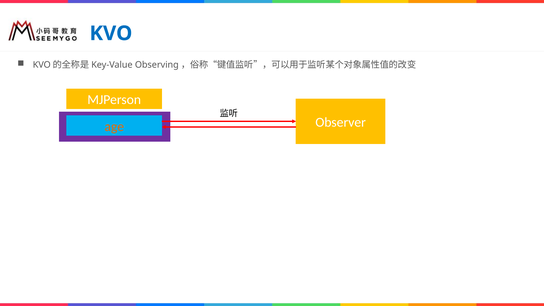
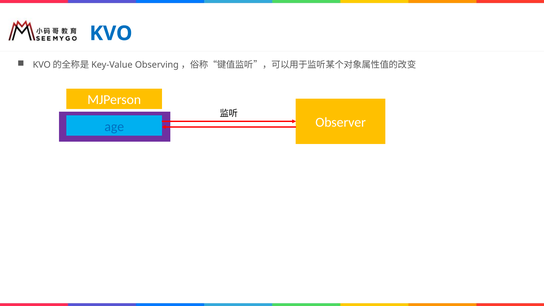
age colour: orange -> blue
